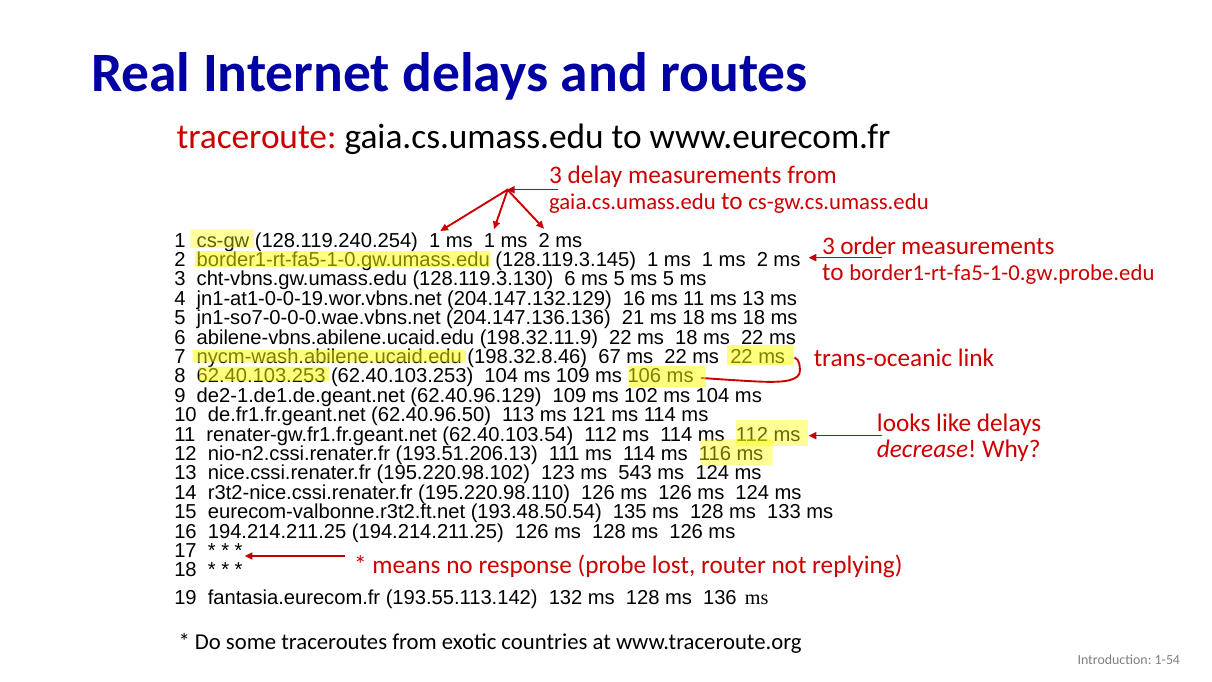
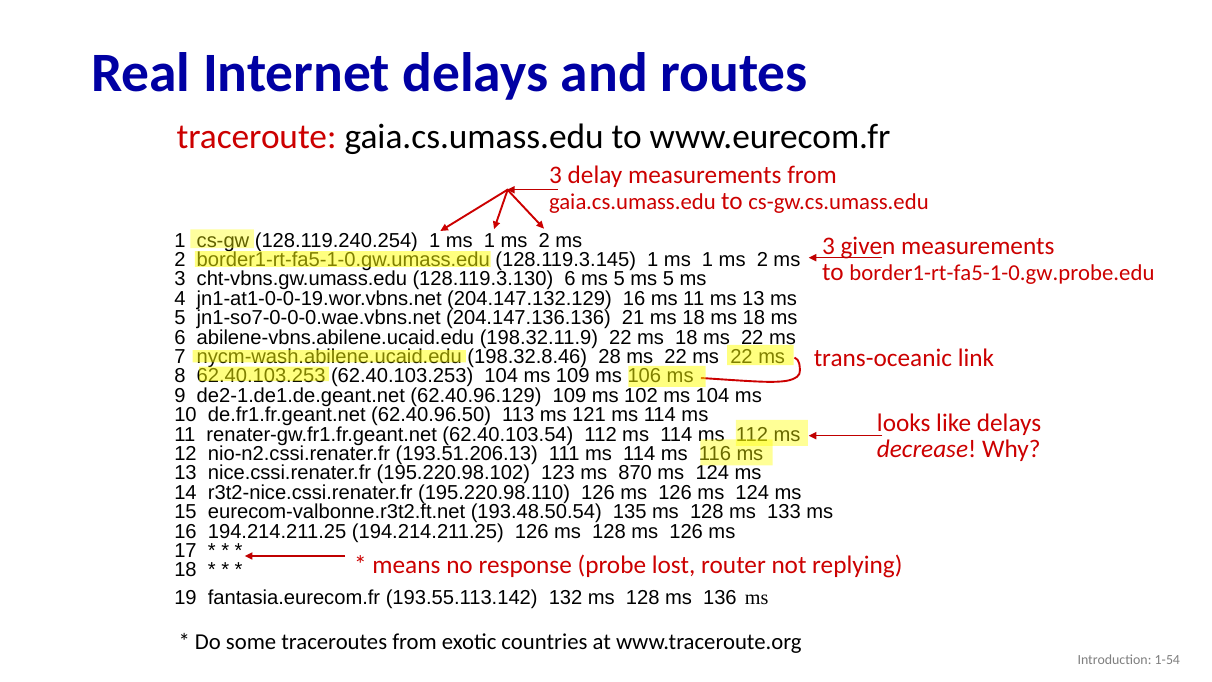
order: order -> given
67: 67 -> 28
543: 543 -> 870
